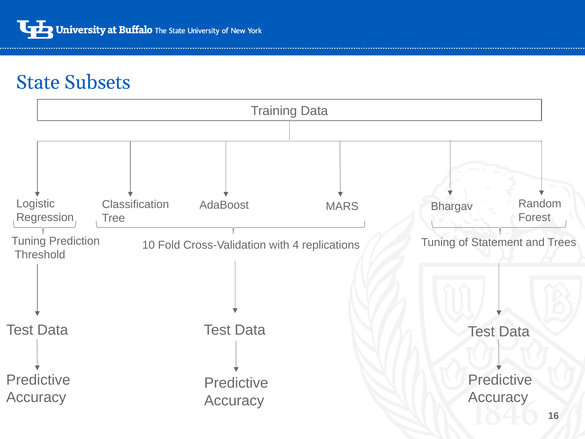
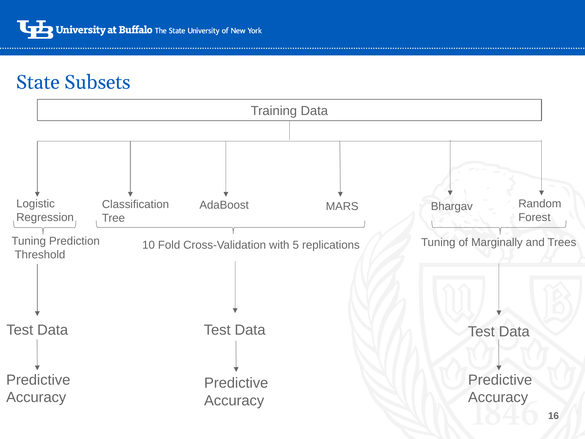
Statement: Statement -> Marginally
4: 4 -> 5
